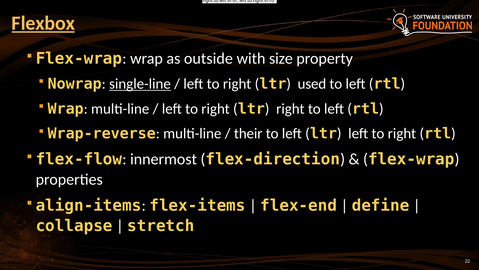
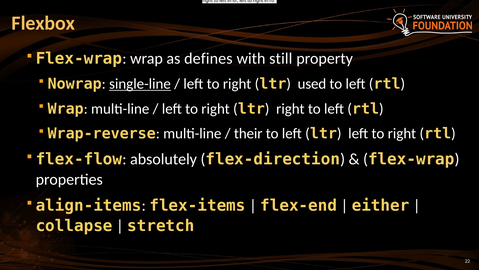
Flexbox underline: present -> none
outside: outside -> defines
size: size -> still
innermost: innermost -> absolutely
define: define -> either
